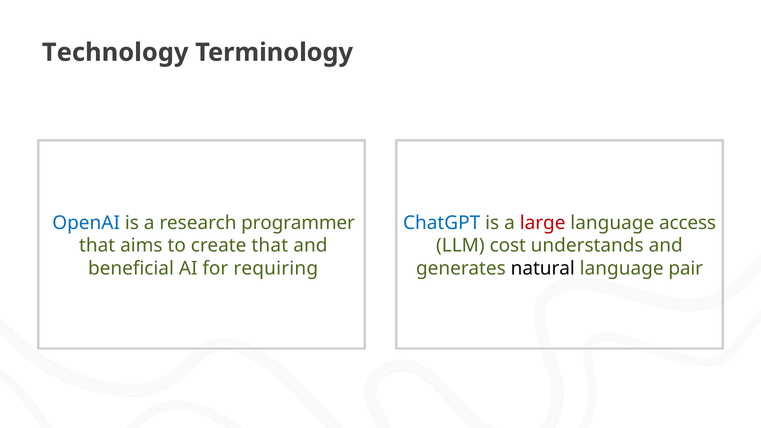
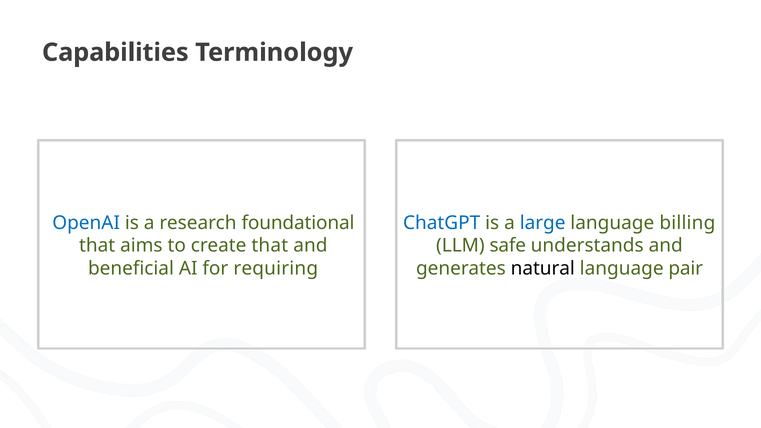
Technology: Technology -> Capabilities
programmer: programmer -> foundational
large colour: red -> blue
access: access -> billing
cost: cost -> safe
